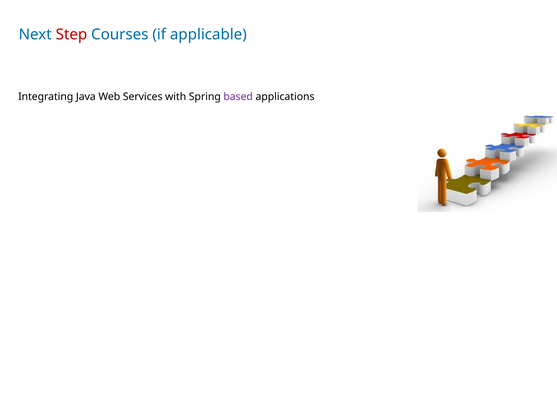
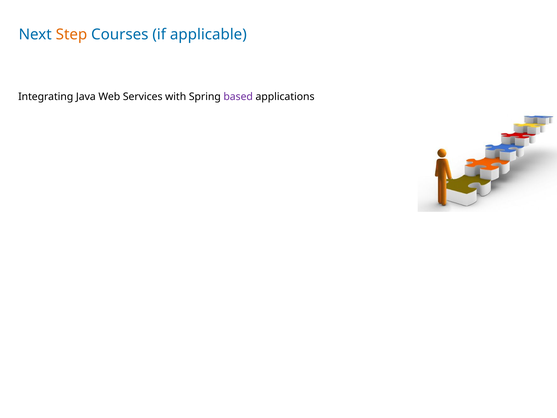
Step colour: red -> orange
